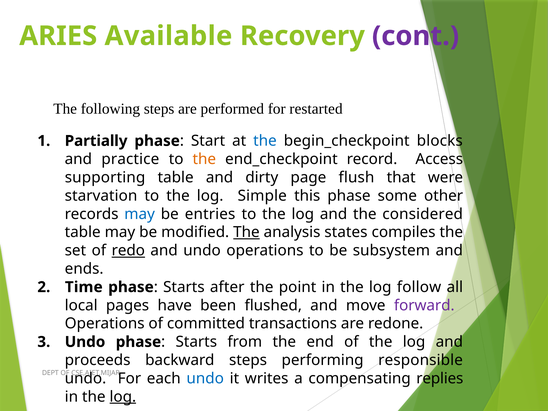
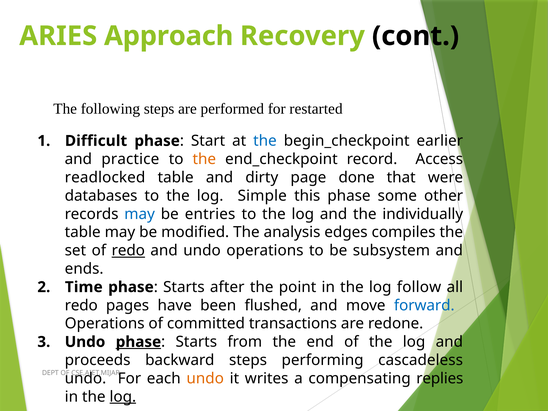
Available: Available -> Approach
cont colour: purple -> black
Partially: Partially -> Difficult
blocks: blocks -> earlier
supporting: supporting -> readlocked
flush: flush -> done
starvation: starvation -> databases
considered: considered -> individually
The at (246, 232) underline: present -> none
states: states -> edges
local at (81, 305): local -> redo
forward colour: purple -> blue
phase at (138, 342) underline: none -> present
responsible: responsible -> cascadeless
undo at (205, 378) colour: blue -> orange
